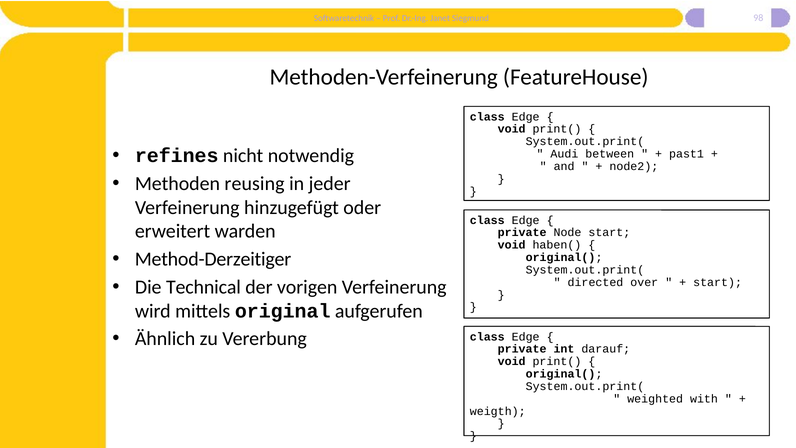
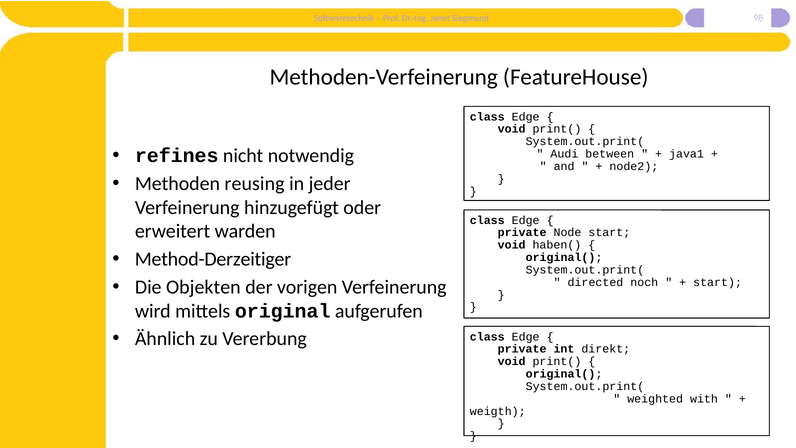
past1: past1 -> java1
Technical: Technical -> Objekten
over: over -> noch
darauf: darauf -> direkt
